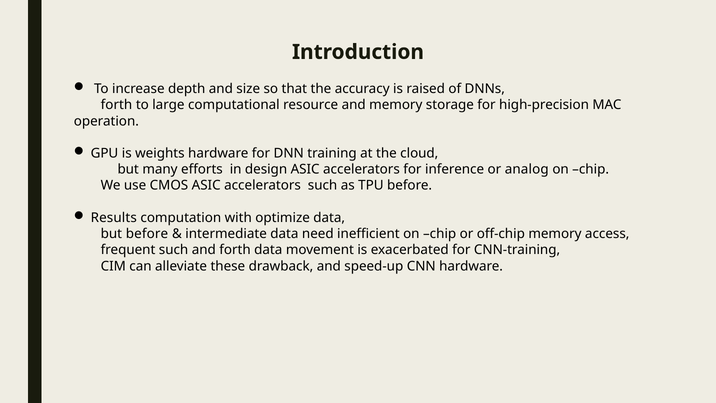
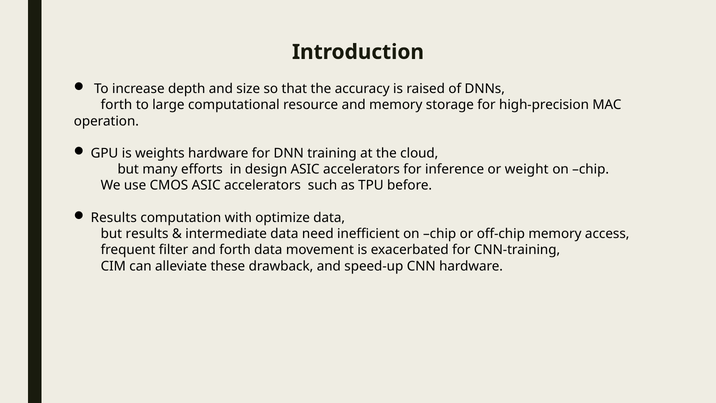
analog: analog -> weight
but before: before -> results
frequent such: such -> filter
